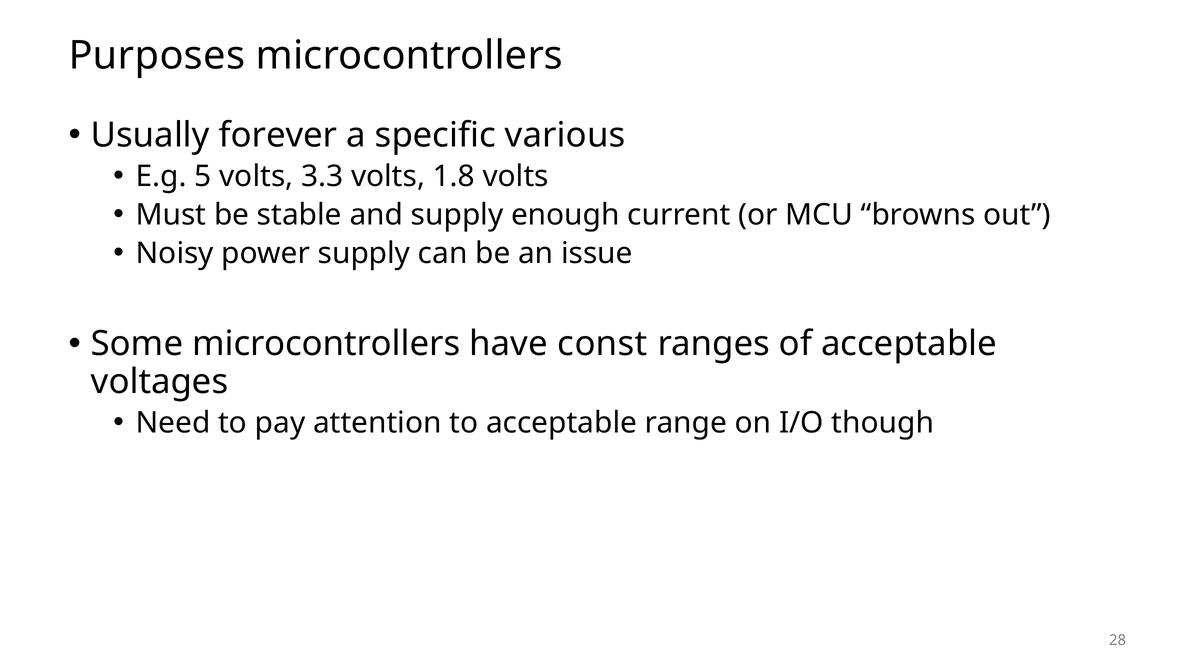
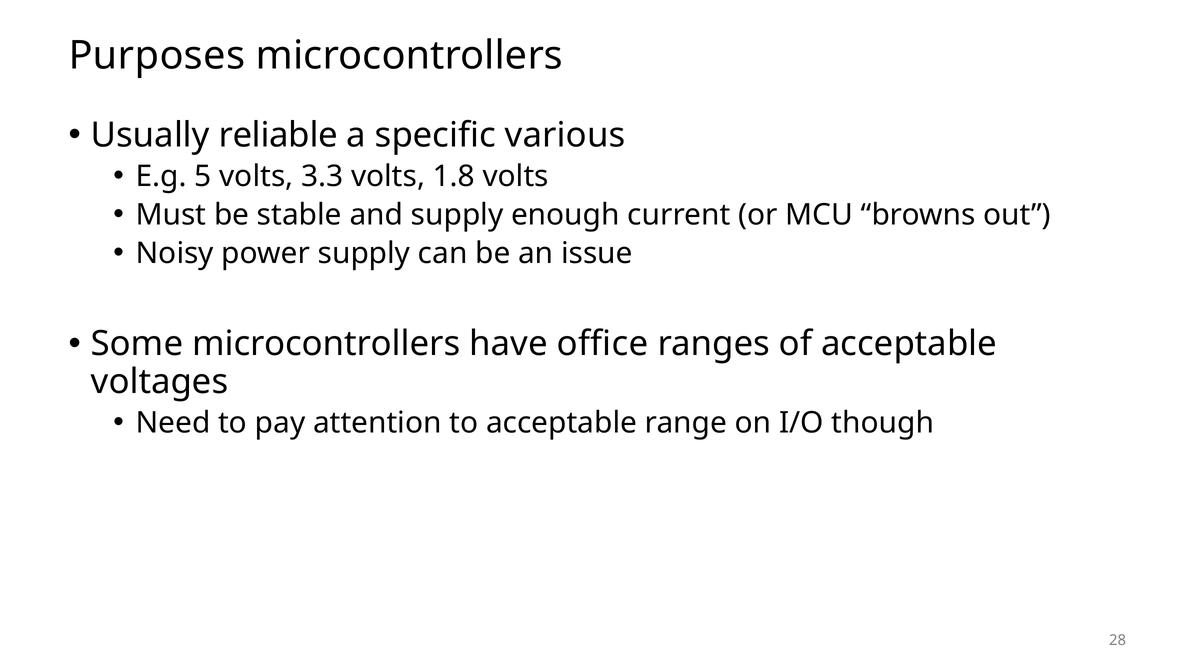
forever: forever -> reliable
const: const -> office
